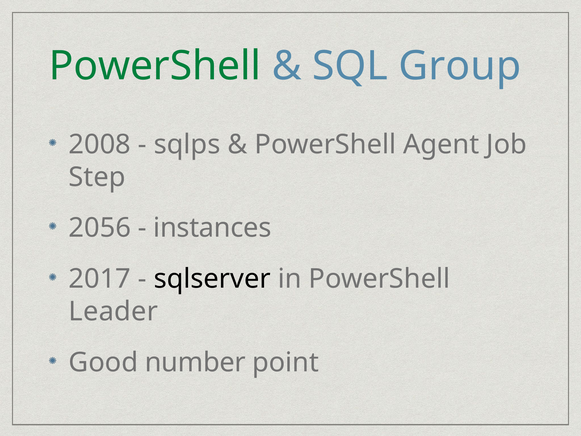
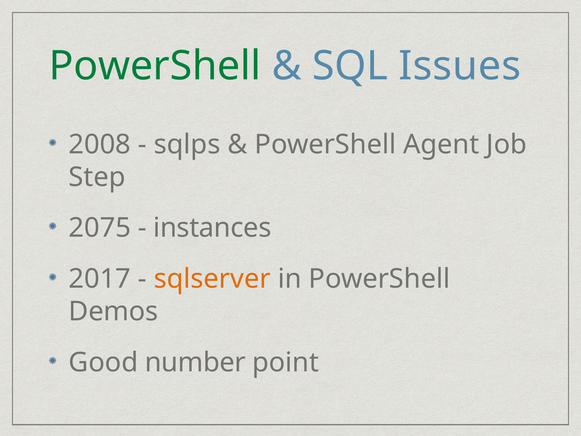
Group: Group -> Issues
2056: 2056 -> 2075
sqlserver colour: black -> orange
Leader: Leader -> Demos
